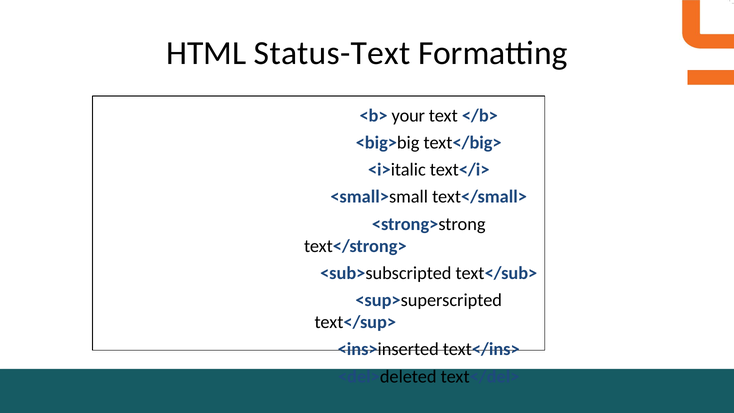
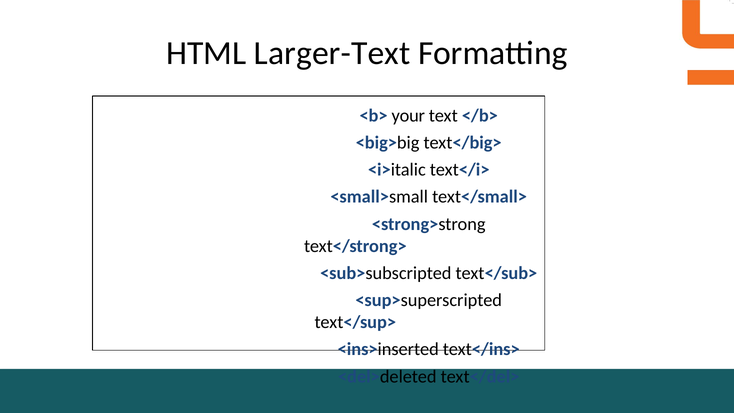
Status-Text: Status-Text -> Larger-Text
